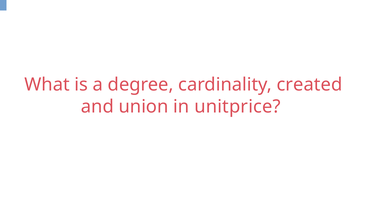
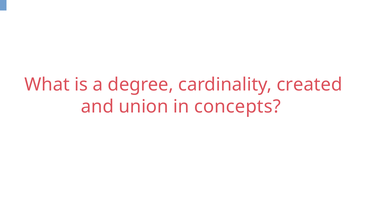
unitprice: unitprice -> concepts
